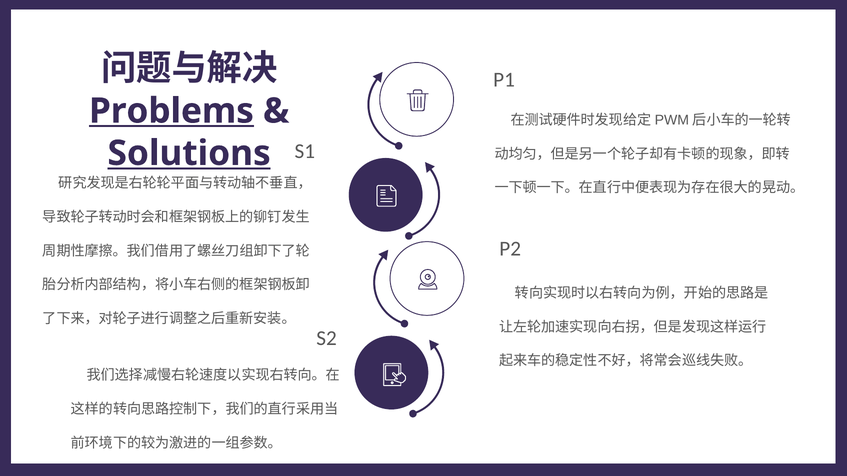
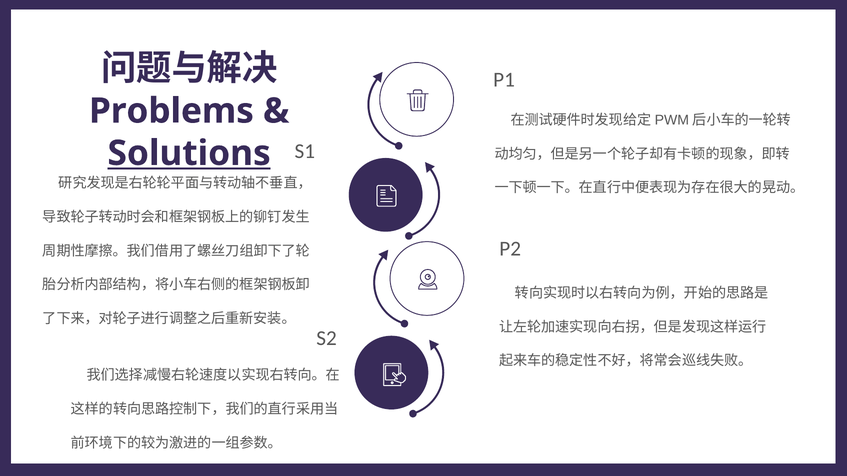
Problems underline: present -> none
